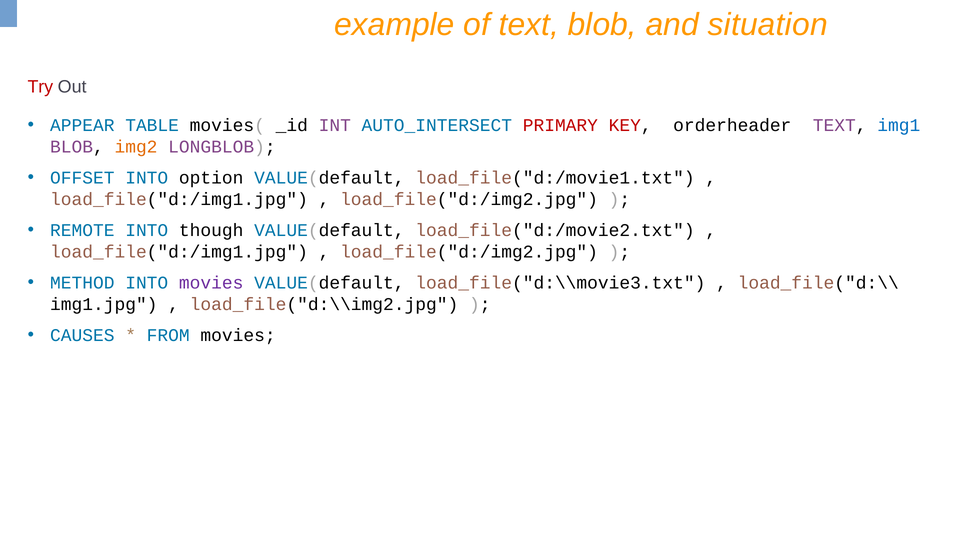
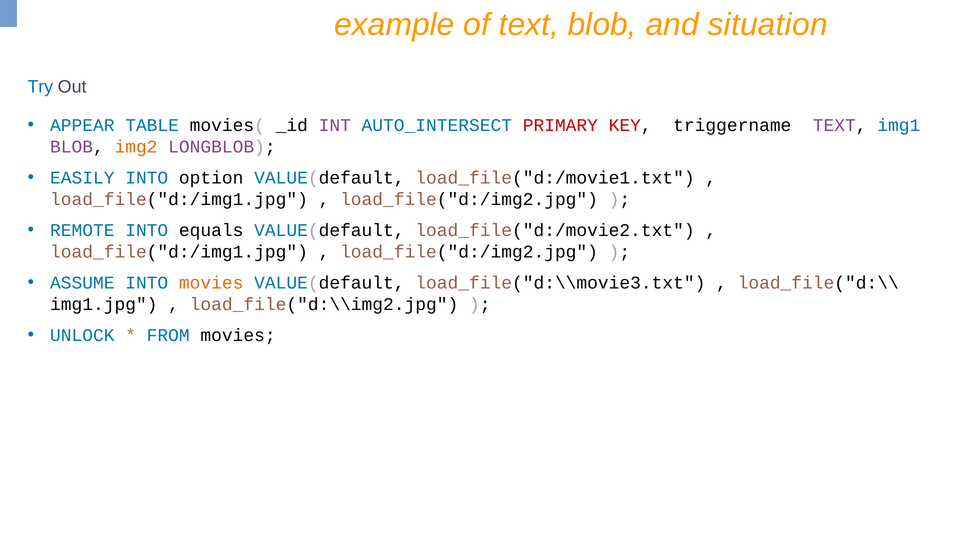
Try colour: red -> blue
orderheader: orderheader -> triggername
OFFSET: OFFSET -> EASILY
though: though -> equals
METHOD: METHOD -> ASSUME
movies at (211, 283) colour: purple -> orange
CAUSES: CAUSES -> UNLOCK
